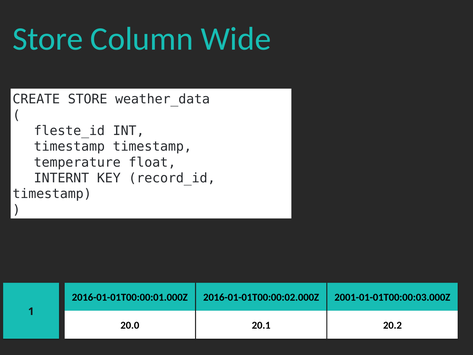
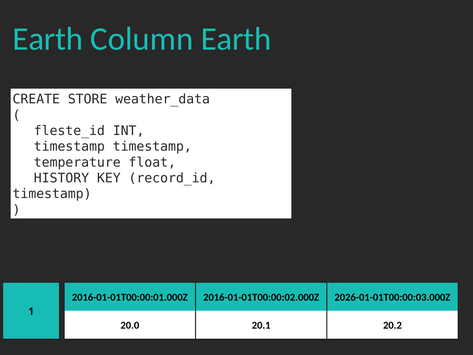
Store at (48, 39): Store -> Earth
Column Wide: Wide -> Earth
INTERNT: INTERNT -> HISTORY
2001-01-01T00:00:03.000Z: 2001-01-01T00:00:03.000Z -> 2026-01-01T00:00:03.000Z
